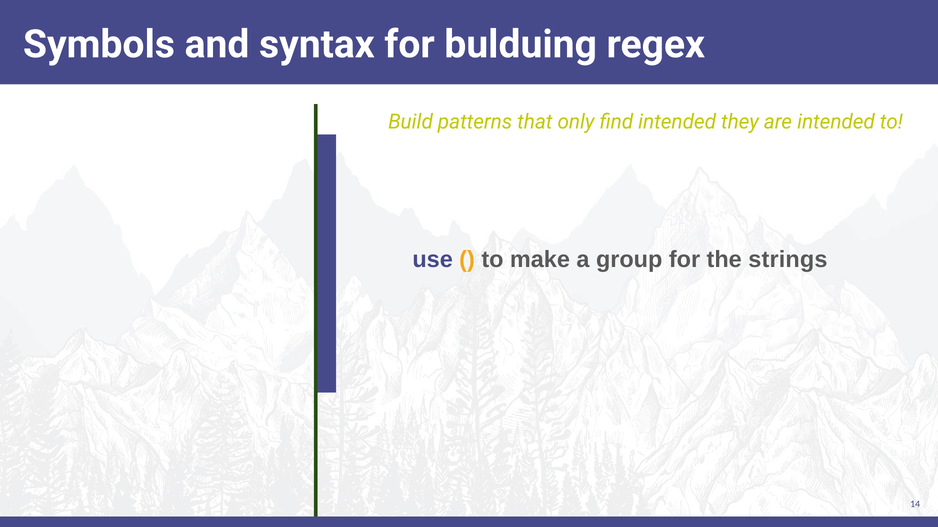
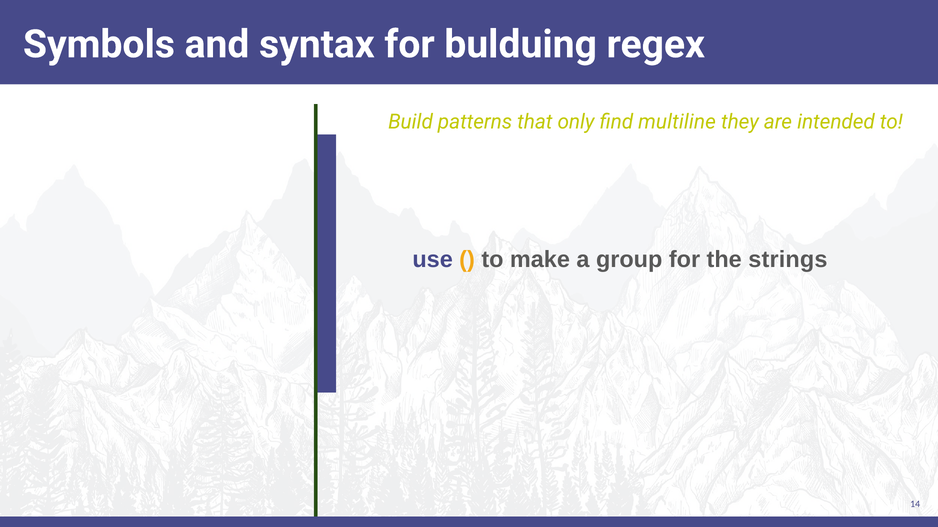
find intended: intended -> multiline
